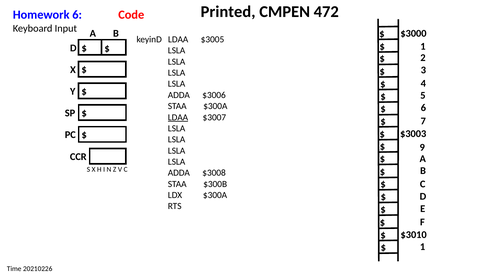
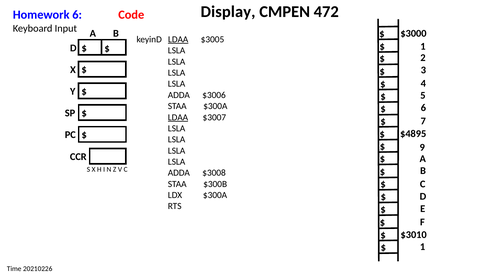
Printed: Printed -> Display
LDAA at (178, 39) underline: none -> present
$3003: $3003 -> $4895
